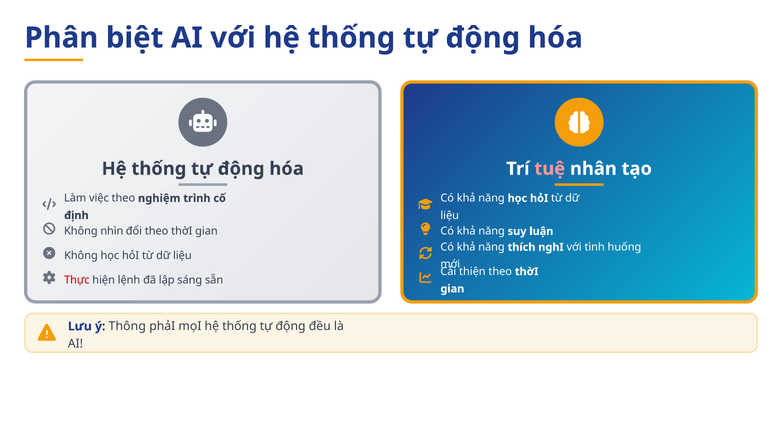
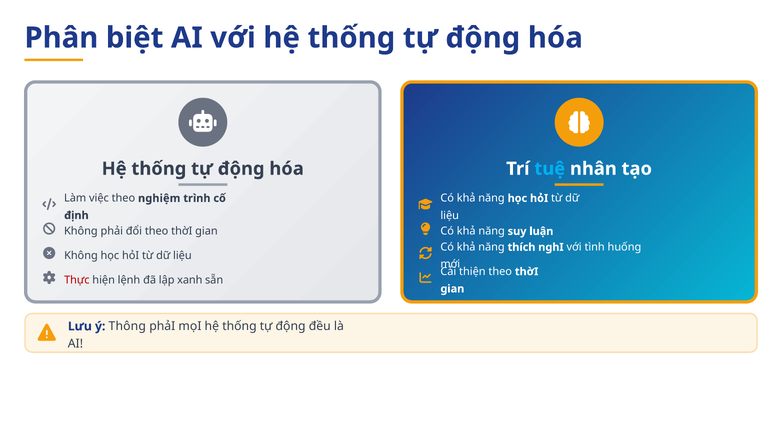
tuệ colour: pink -> light blue
Không nhìn: nhìn -> phải
sáng: sáng -> xanh
